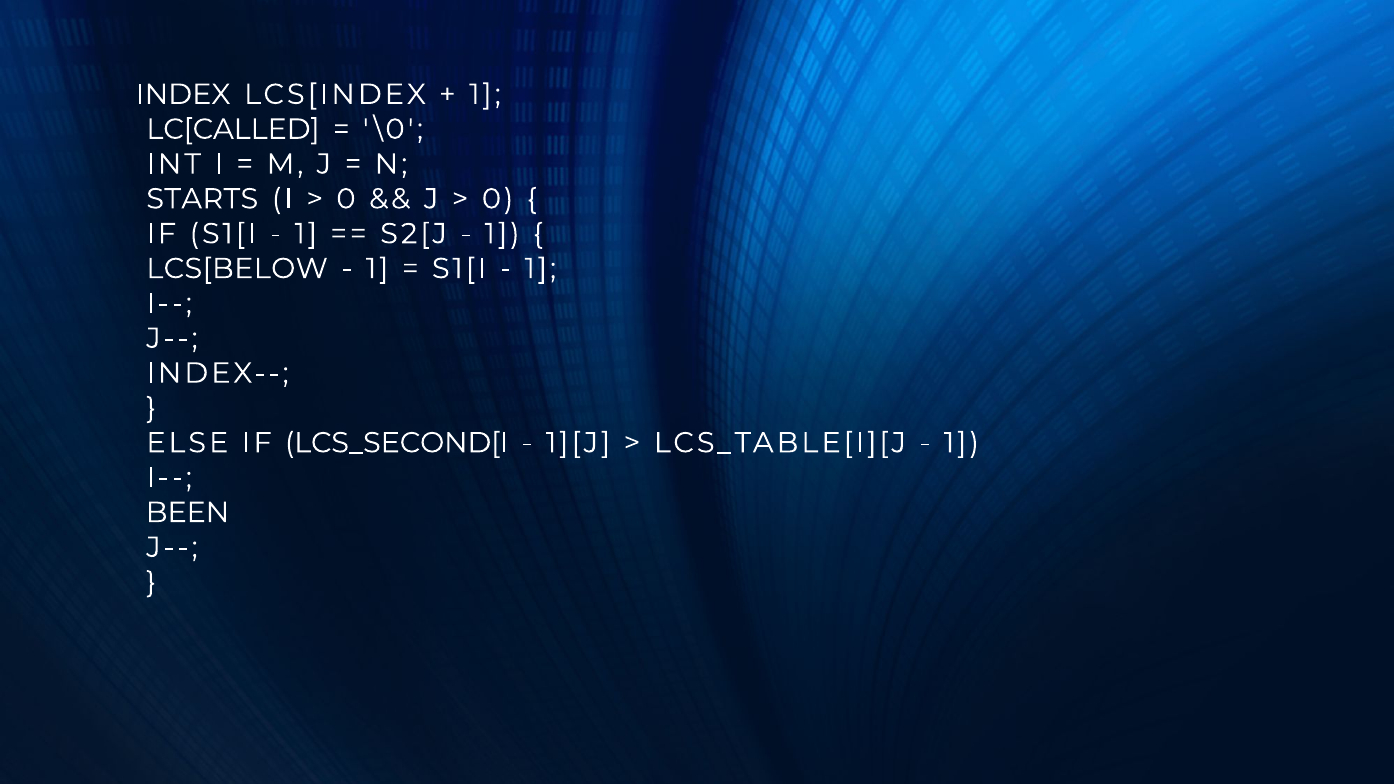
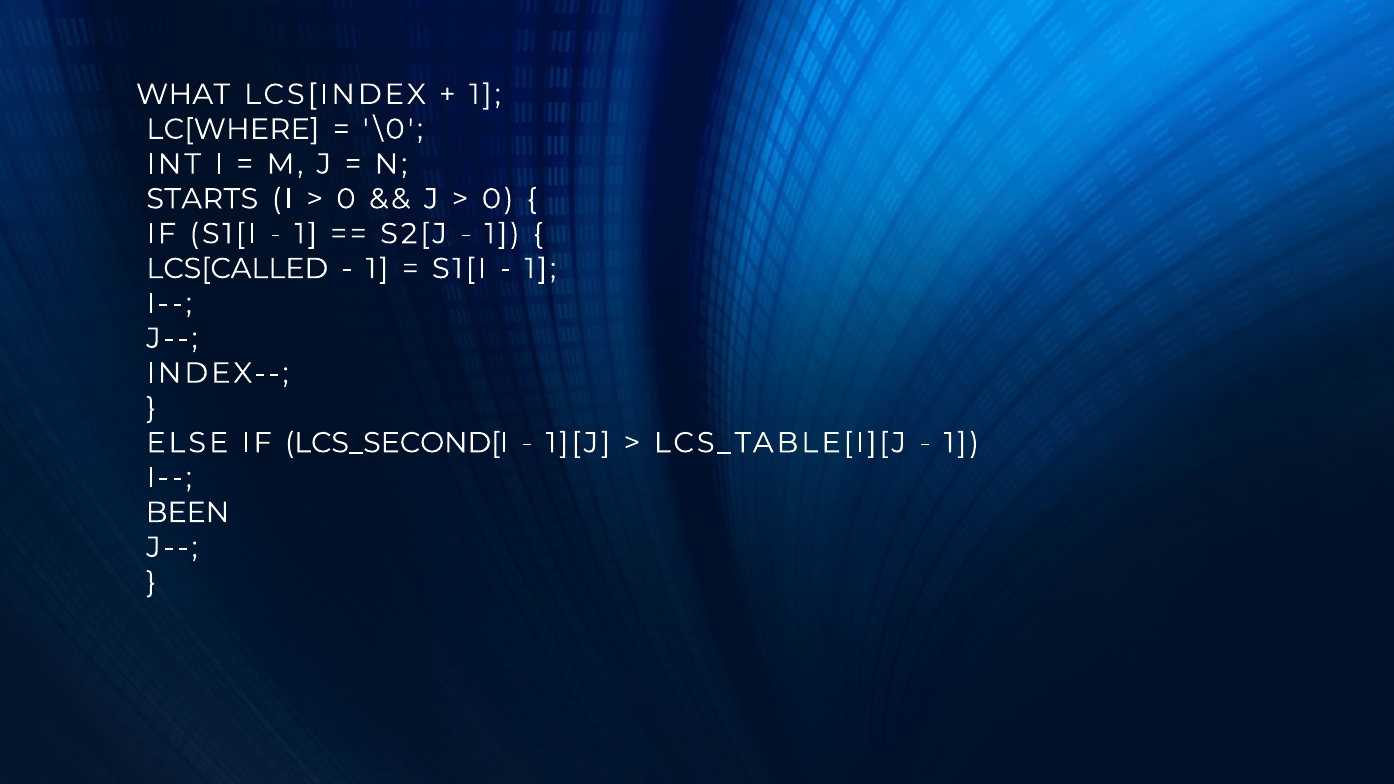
INDEX: INDEX -> WHAT
LC[CALLED: LC[CALLED -> LC[WHERE
LCS[BELOW: LCS[BELOW -> LCS[CALLED
